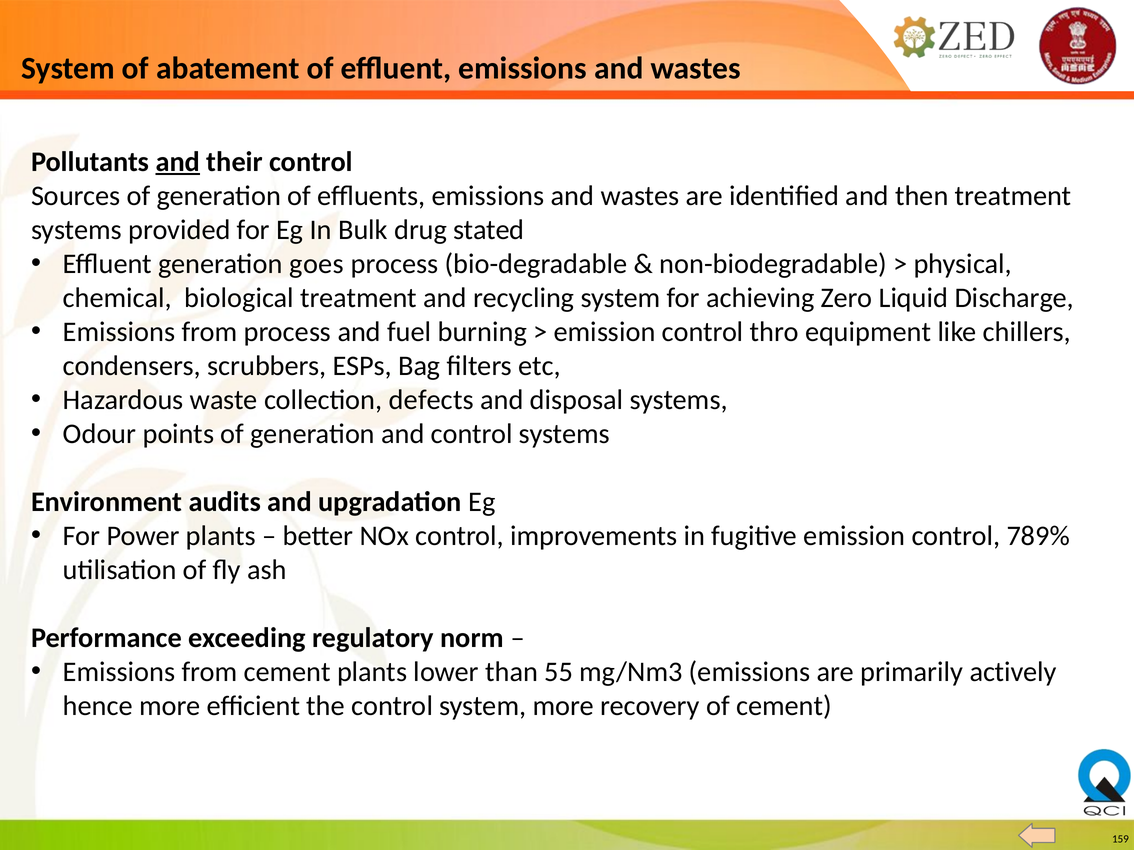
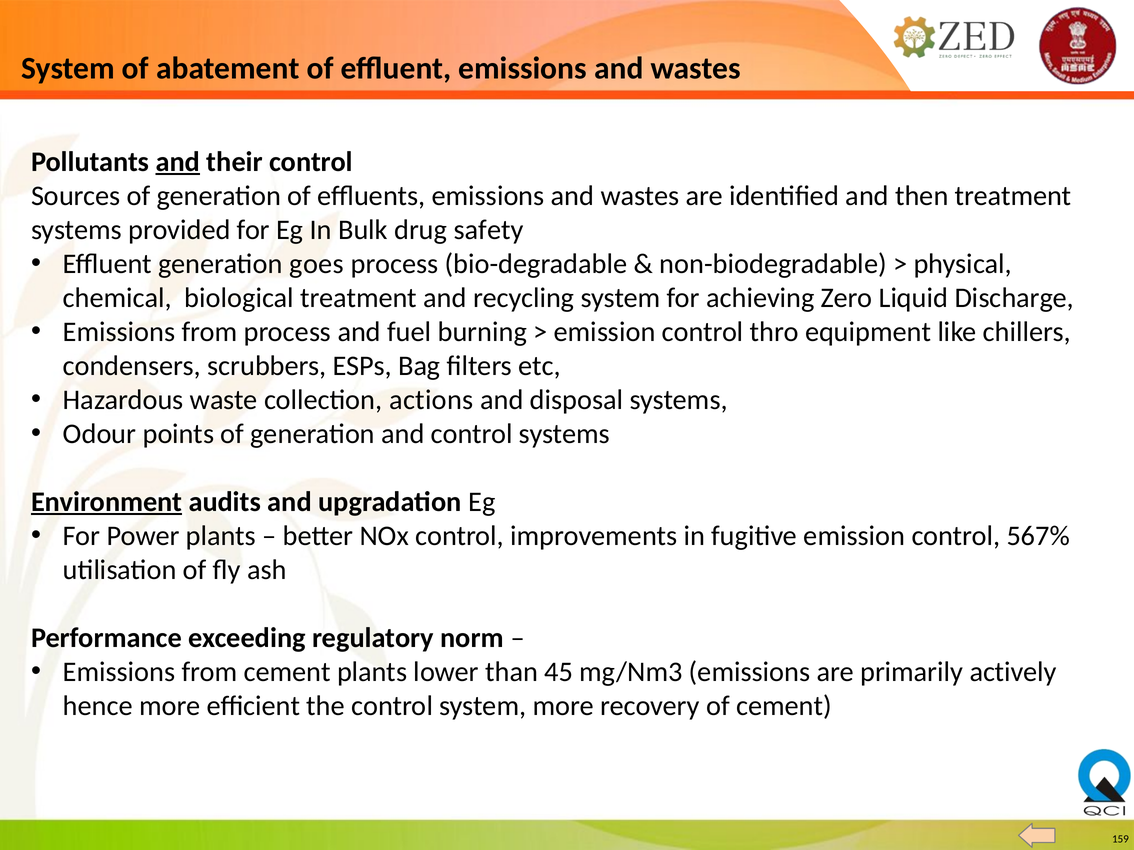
stated: stated -> safety
defects: defects -> actions
Environment underline: none -> present
789%: 789% -> 567%
55: 55 -> 45
